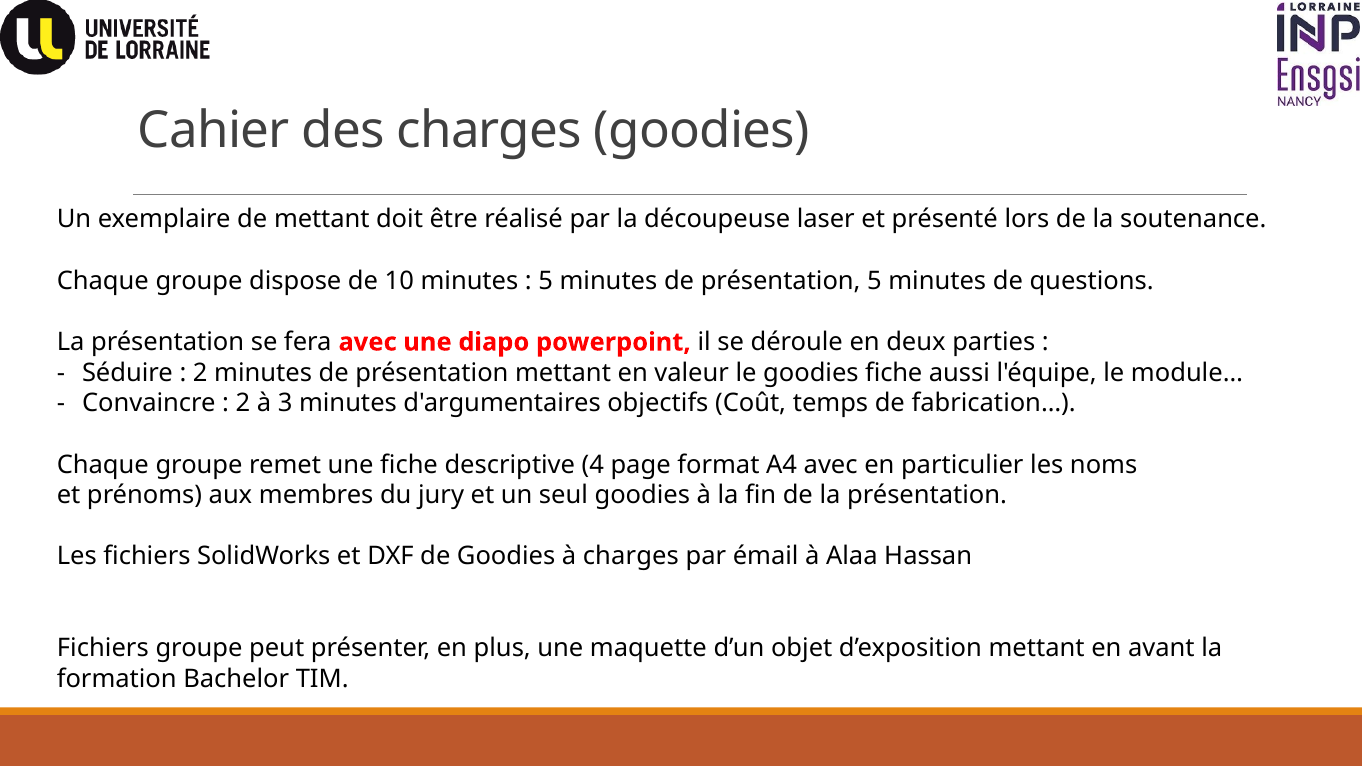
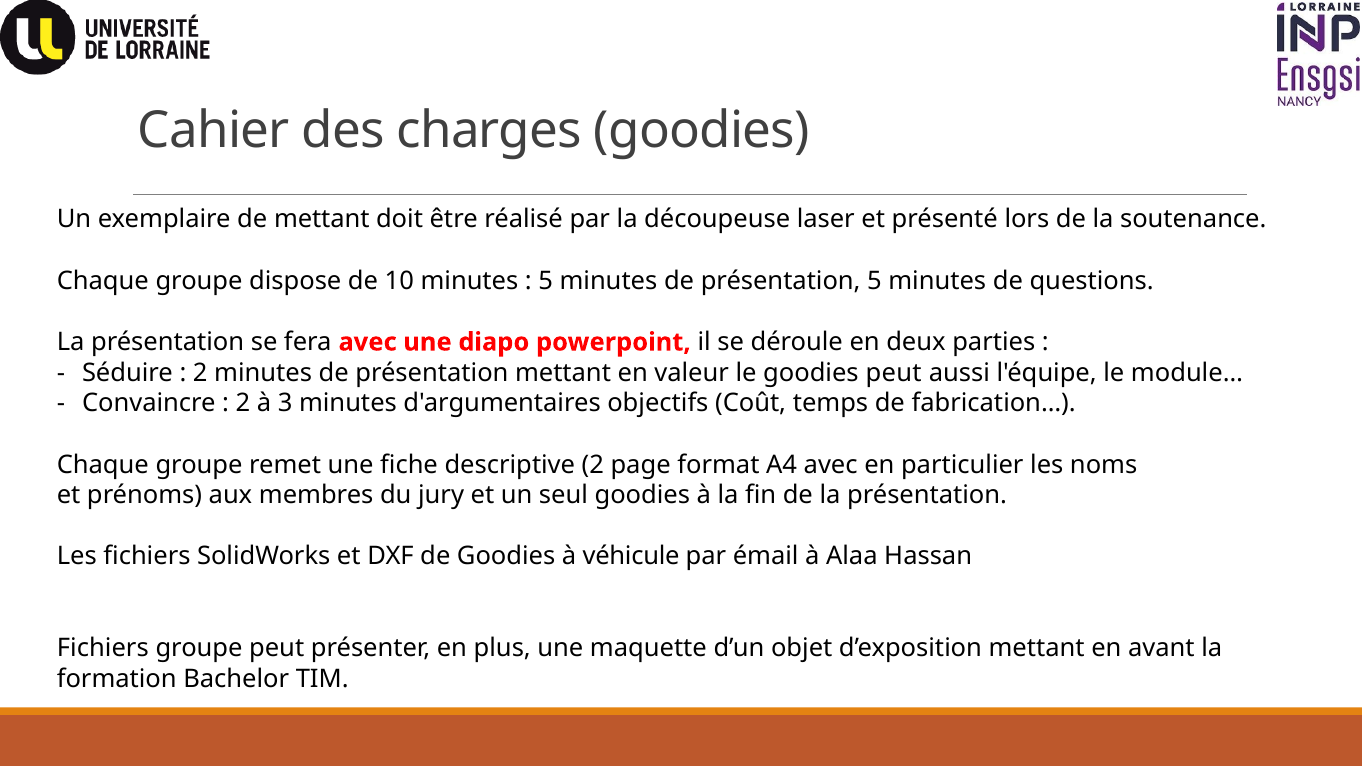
goodies fiche: fiche -> peut
descriptive 4: 4 -> 2
à charges: charges -> véhicule
